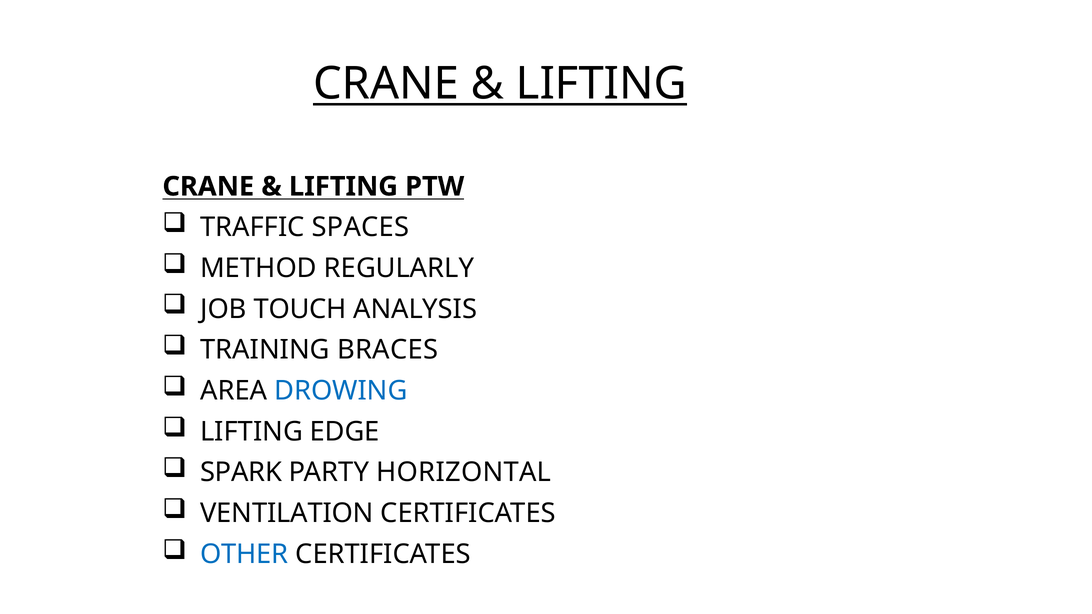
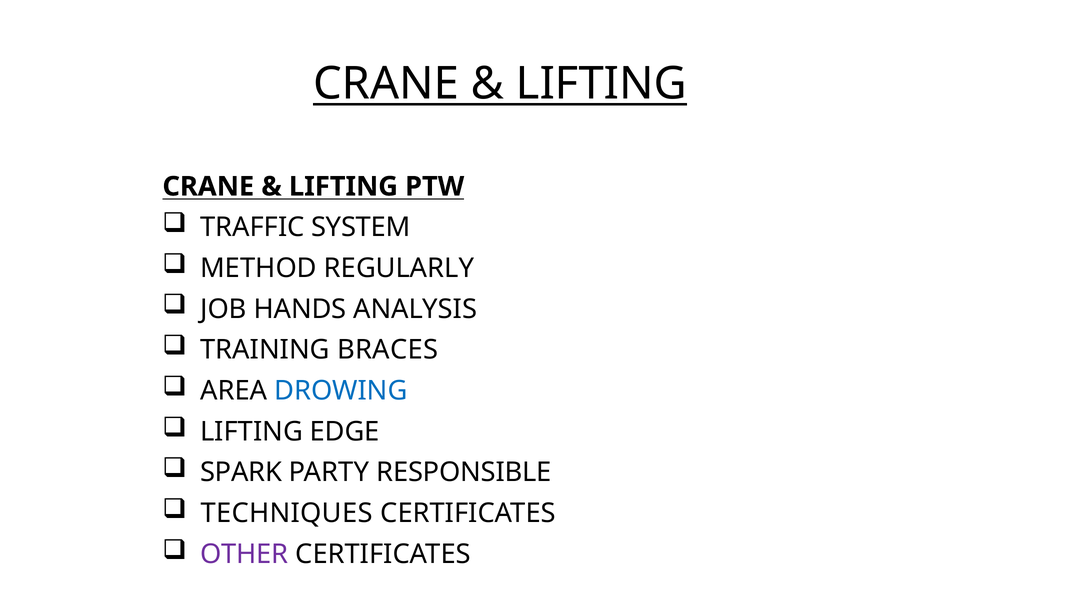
SPACES: SPACES -> SYSTEM
TOUCH: TOUCH -> HANDS
HORIZONTAL: HORIZONTAL -> RESPONSIBLE
VENTILATION: VENTILATION -> TECHNIQUES
OTHER colour: blue -> purple
